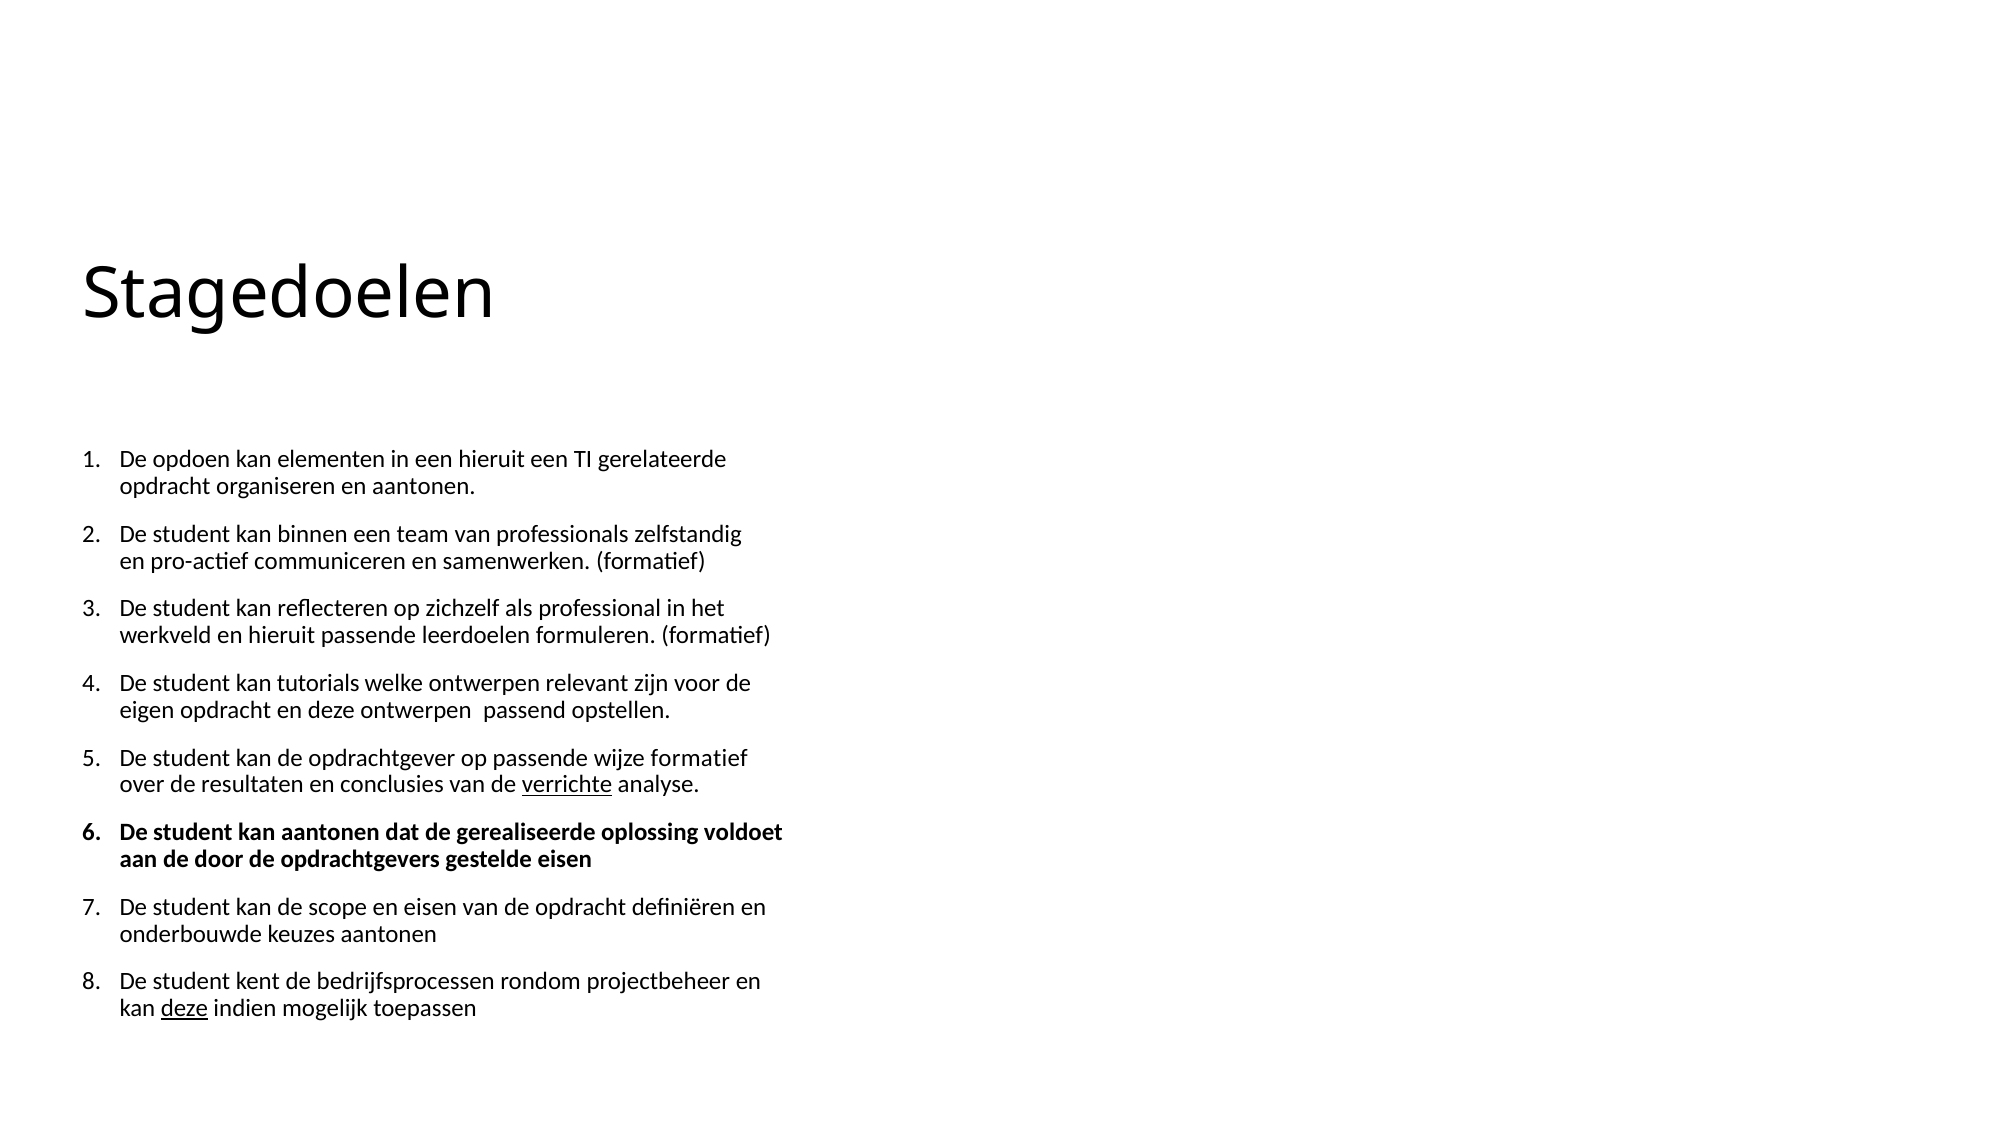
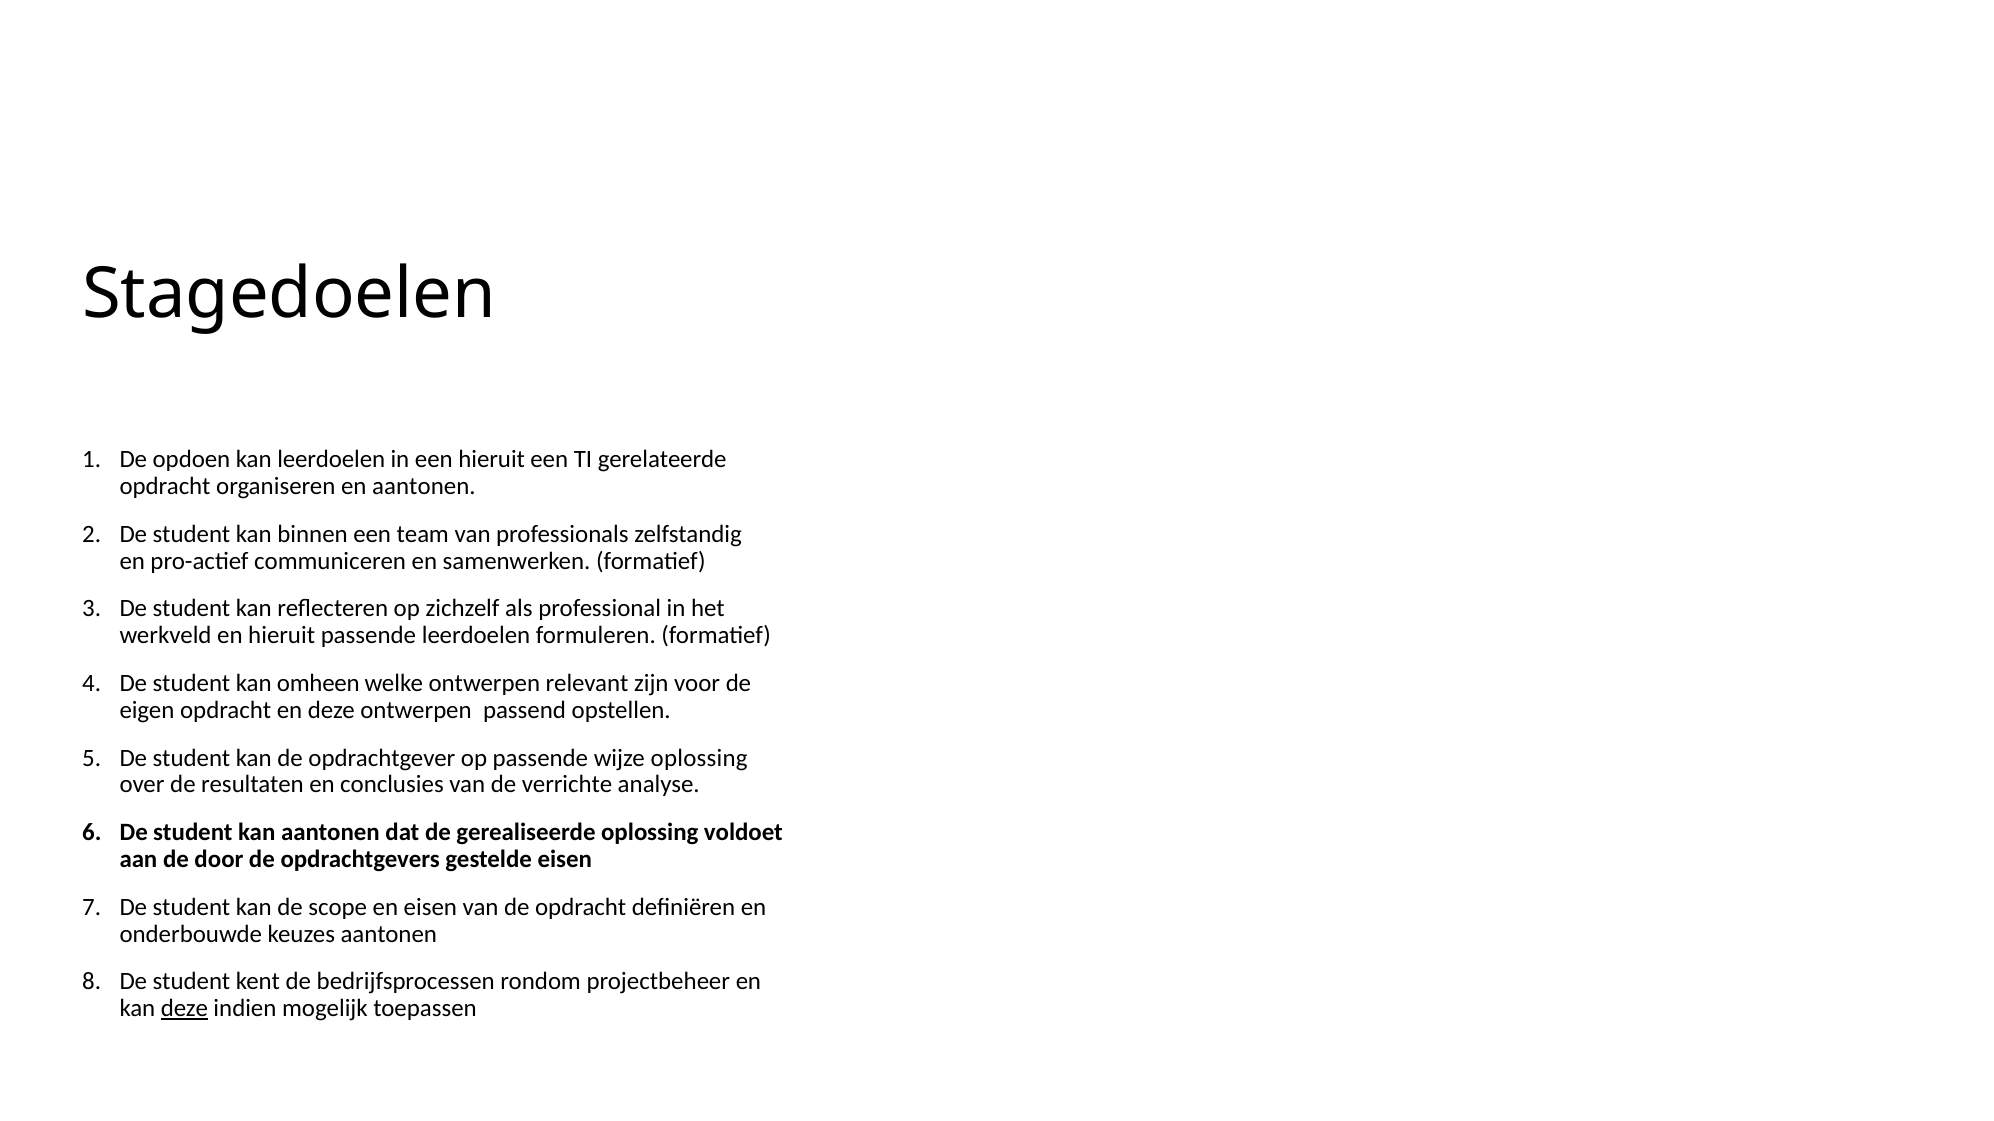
kan elementen: elementen -> leerdoelen
tutorials: tutorials -> omheen
wijze formatief: formatief -> oplossing
verrichte underline: present -> none
